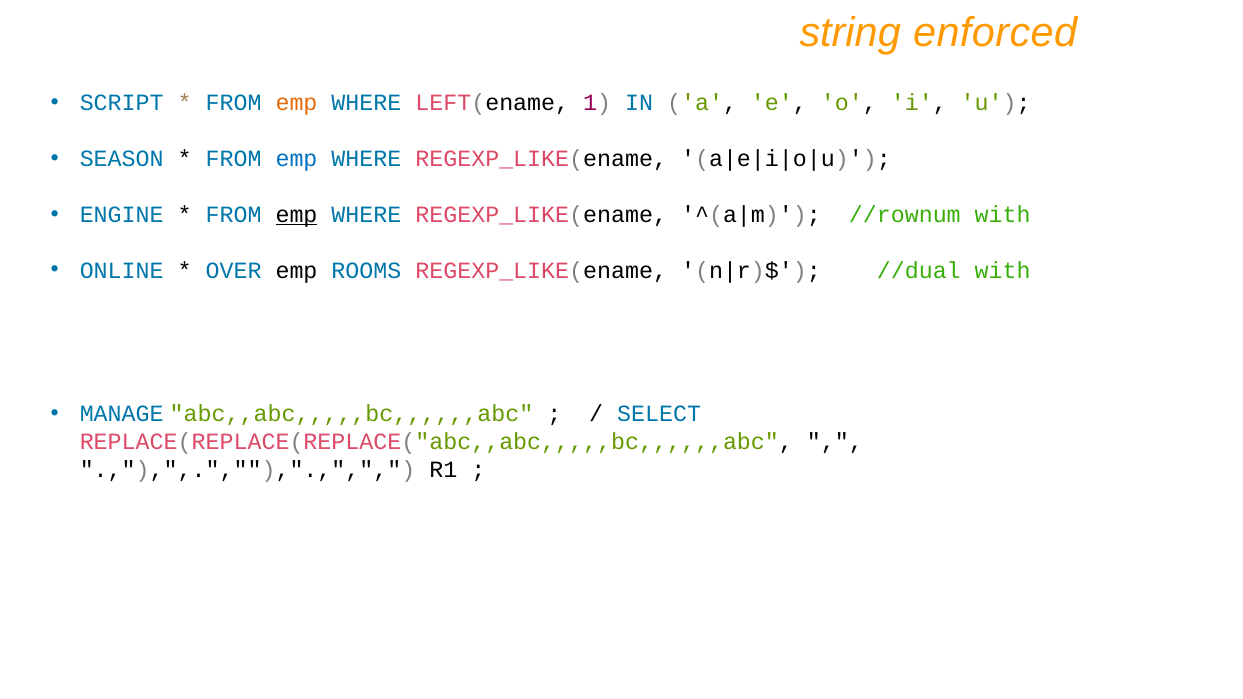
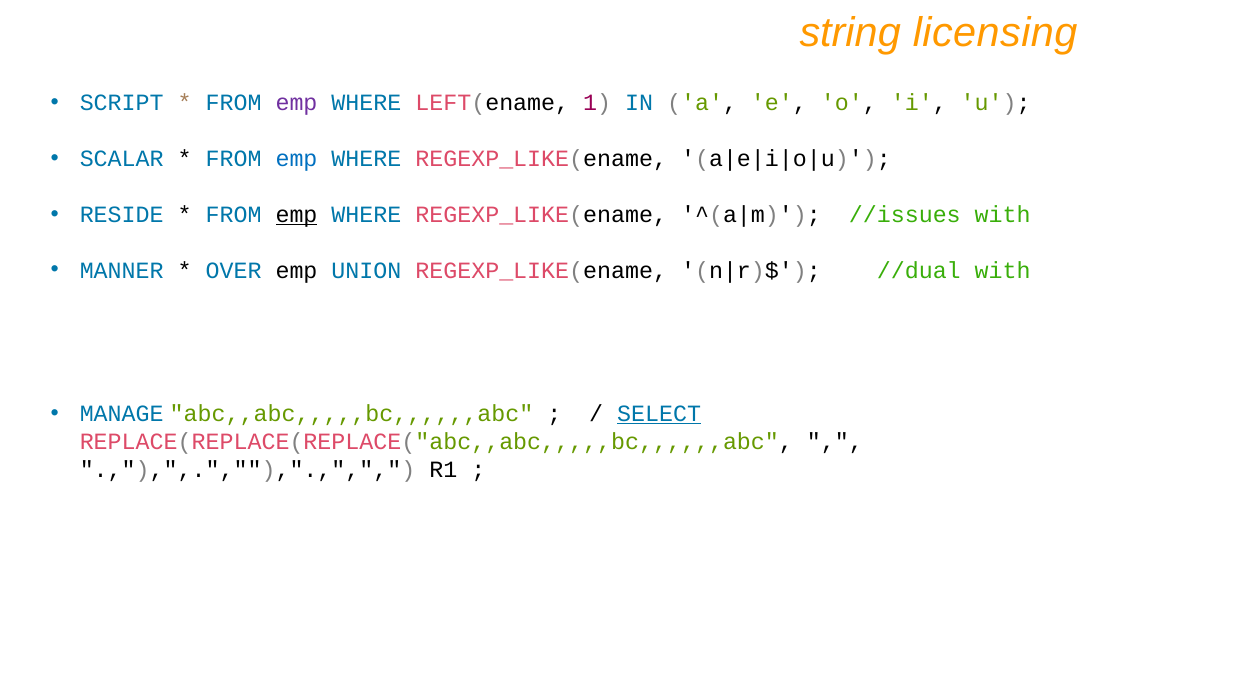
enforced: enforced -> licensing
emp at (297, 103) colour: orange -> purple
SEASON: SEASON -> SCALAR
ENGINE: ENGINE -> RESIDE
//rownum: //rownum -> //issues
ONLINE: ONLINE -> MANNER
ROOMS: ROOMS -> UNION
SELECT underline: none -> present
